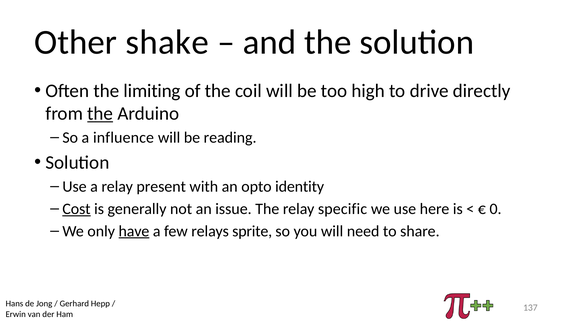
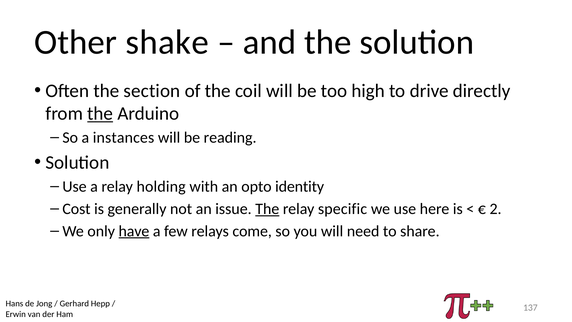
limiting: limiting -> section
influence: influence -> instances
present: present -> holding
Cost underline: present -> none
The at (267, 209) underline: none -> present
0: 0 -> 2
sprite: sprite -> come
